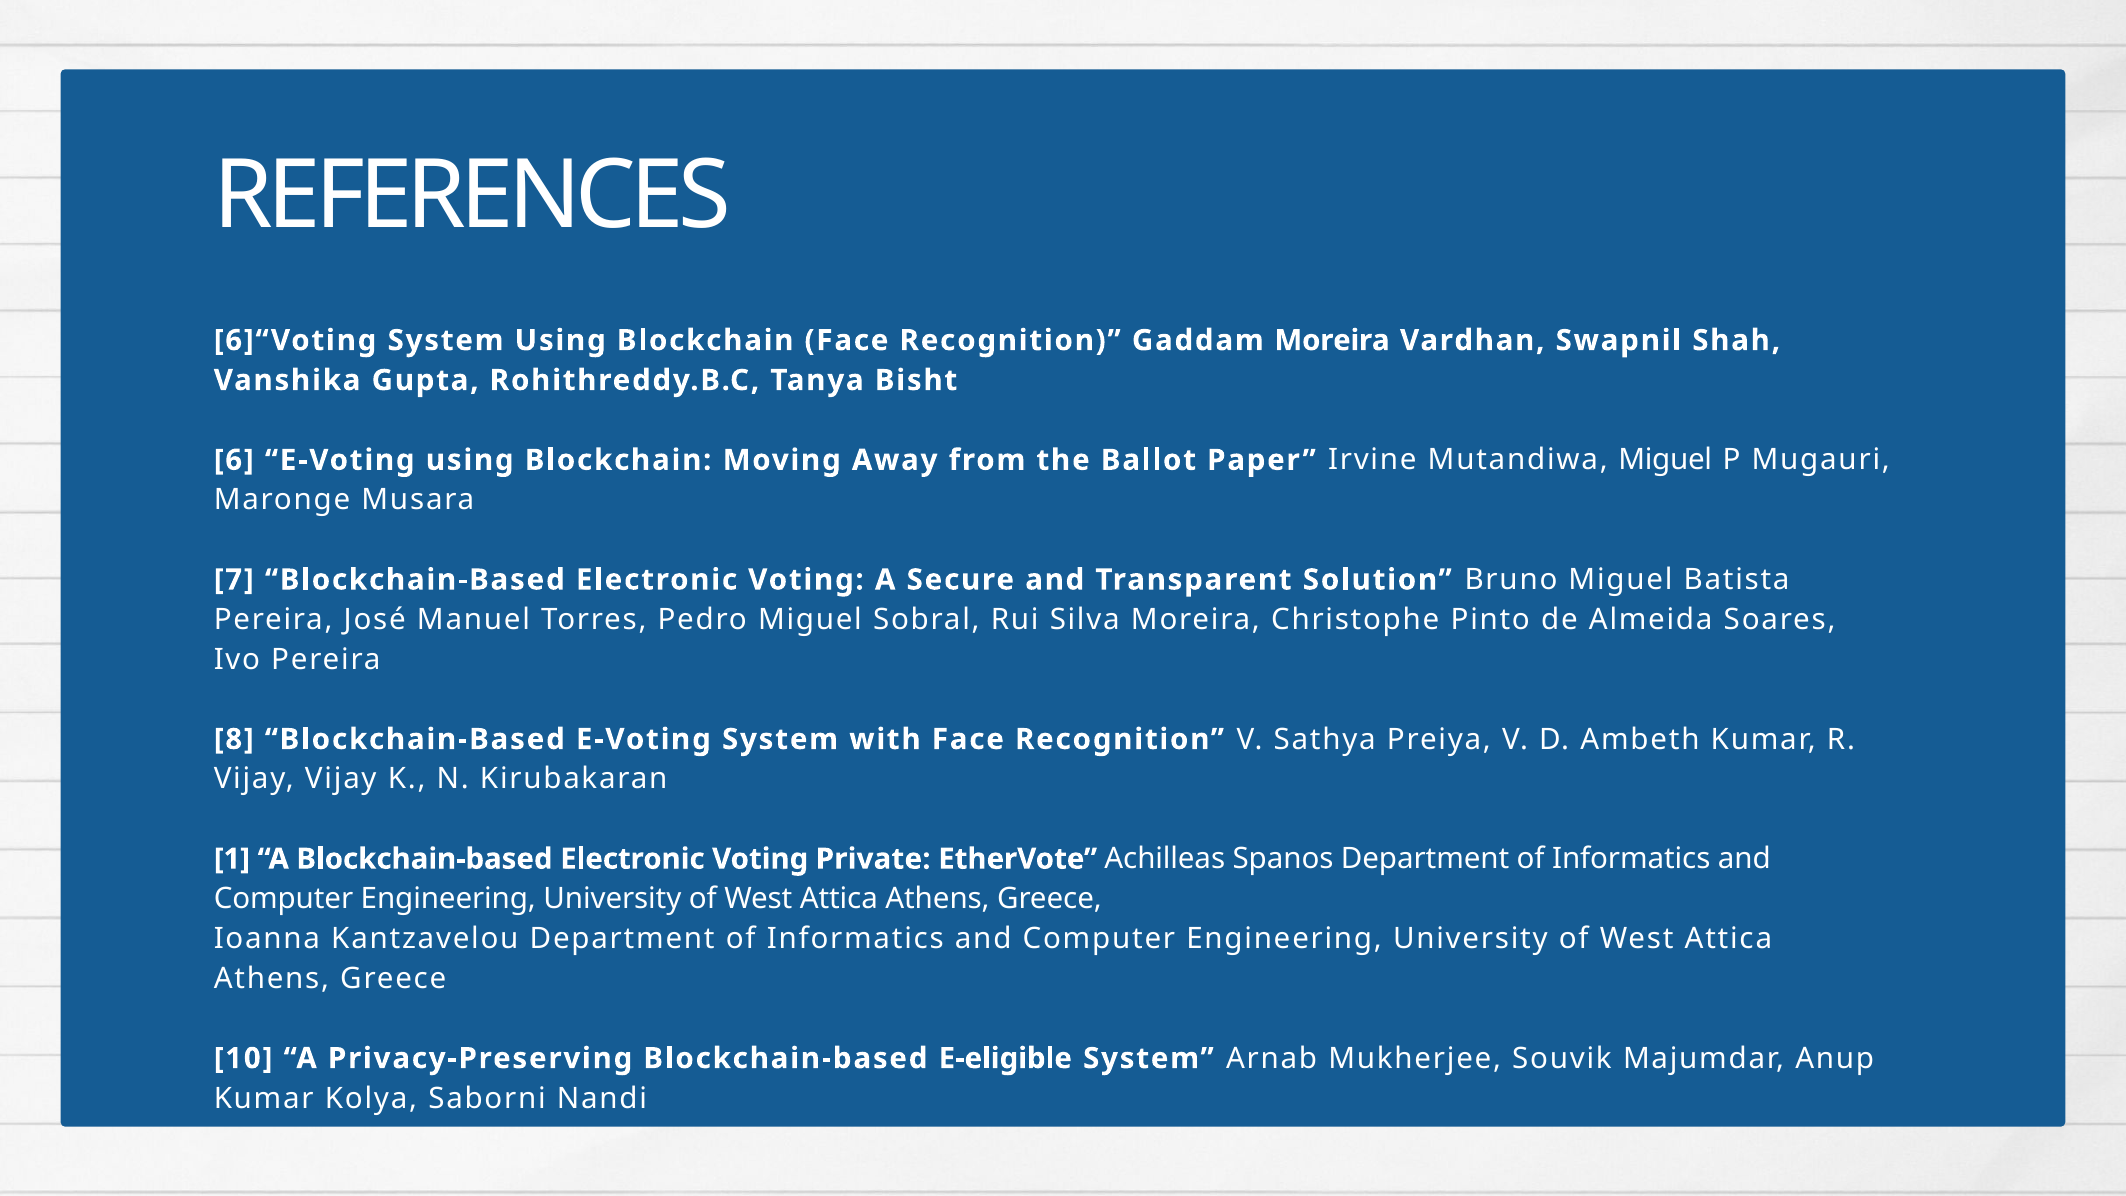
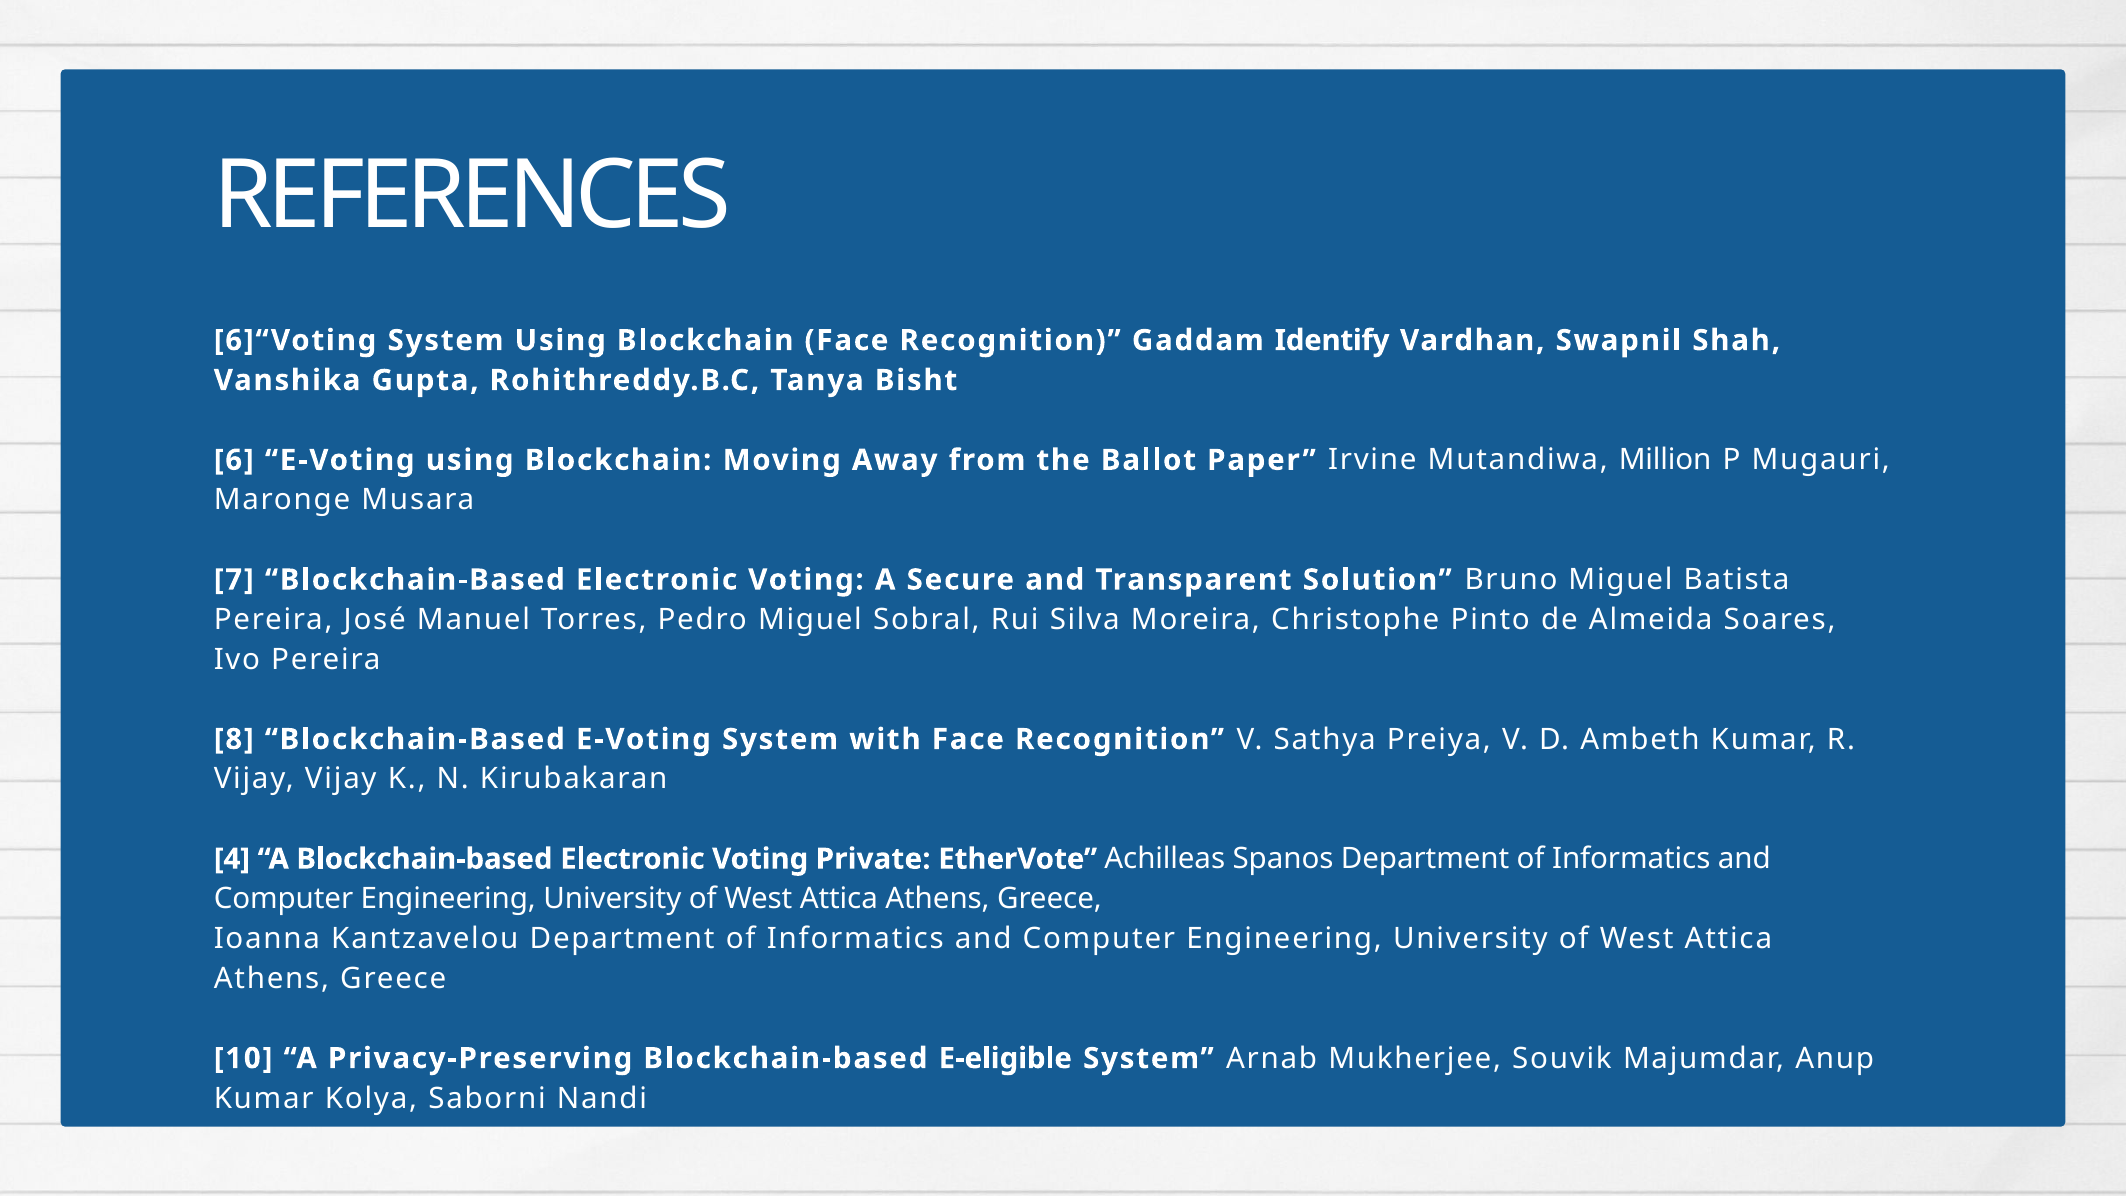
Gaddam Moreira: Moreira -> Identify
Mutandiwa Miguel: Miguel -> Million
1: 1 -> 4
